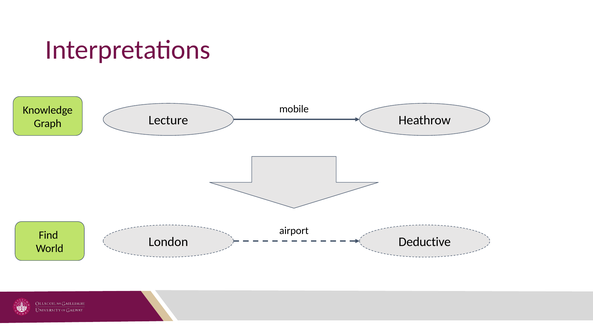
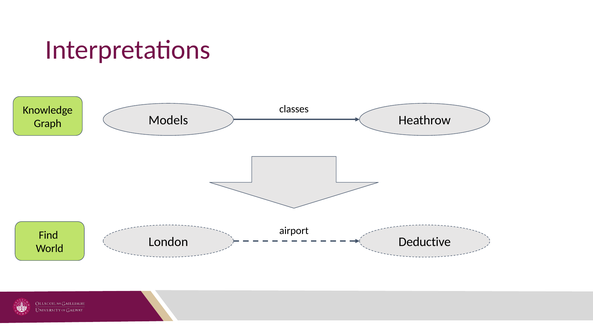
mobile: mobile -> classes
Lecture: Lecture -> Models
